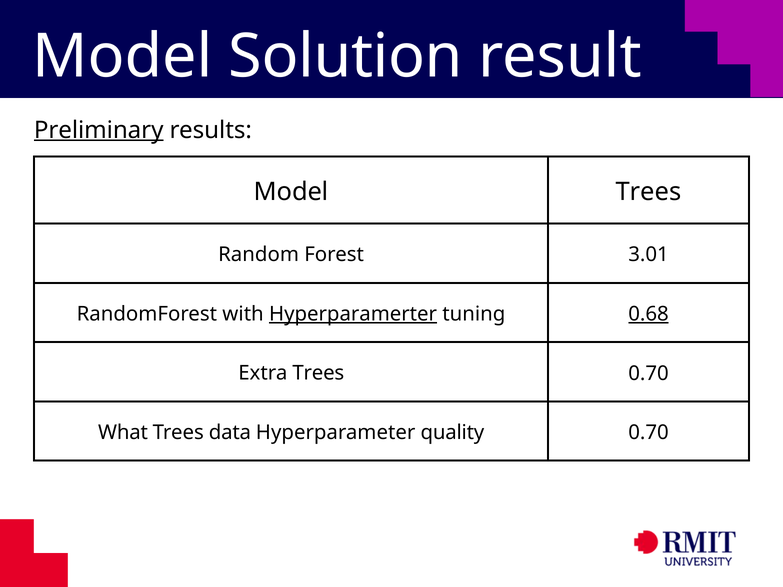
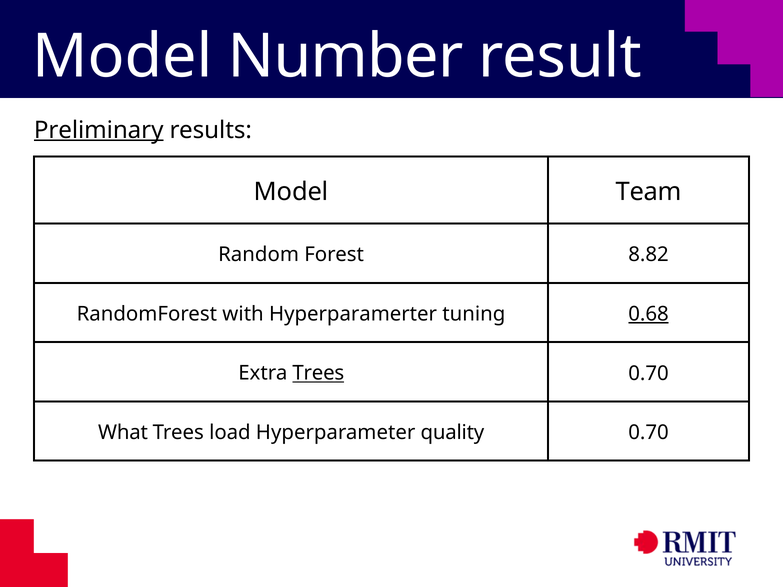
Solution: Solution -> Number
Model Trees: Trees -> Team
3.01: 3.01 -> 8.82
Hyperparamerter underline: present -> none
Trees at (318, 373) underline: none -> present
data: data -> load
